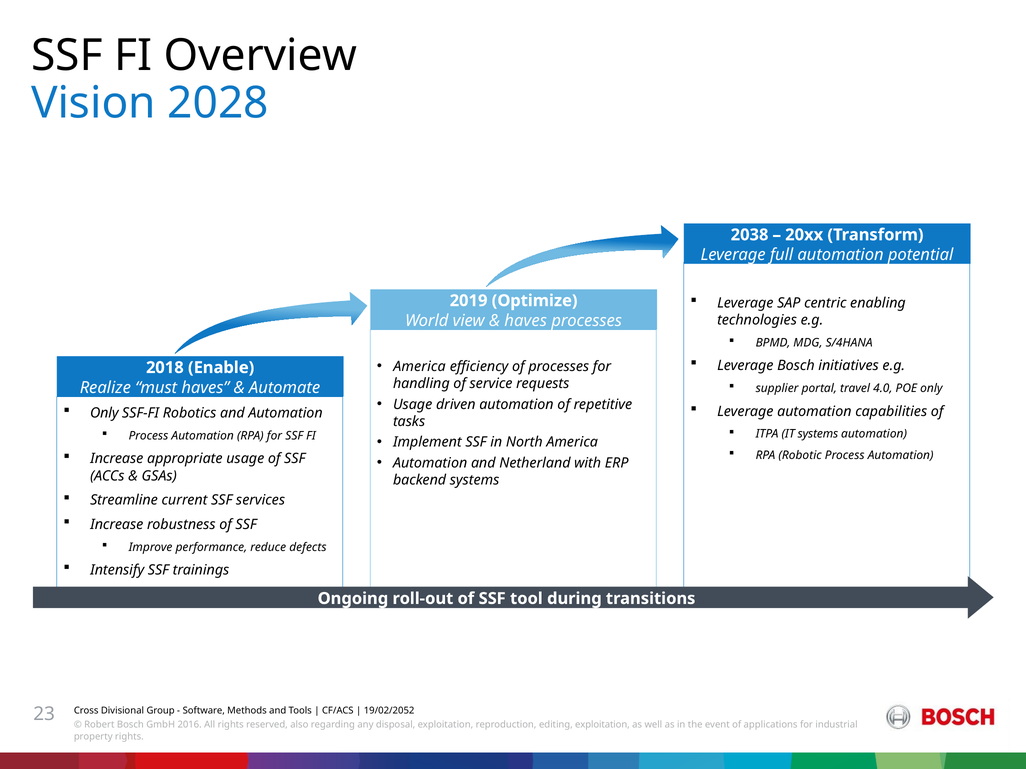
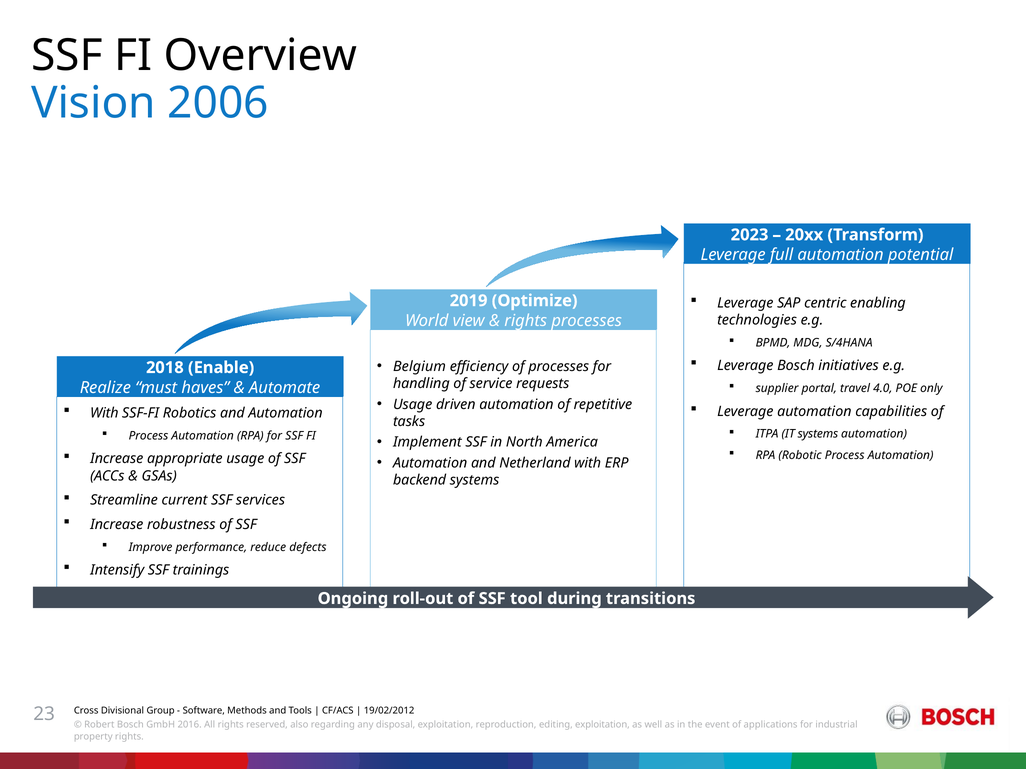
2028: 2028 -> 2006
2038: 2038 -> 2023
haves at (526, 321): haves -> rights
America at (419, 367): America -> Belgium
Only at (104, 413): Only -> With
19/02/2052: 19/02/2052 -> 19/02/2012
